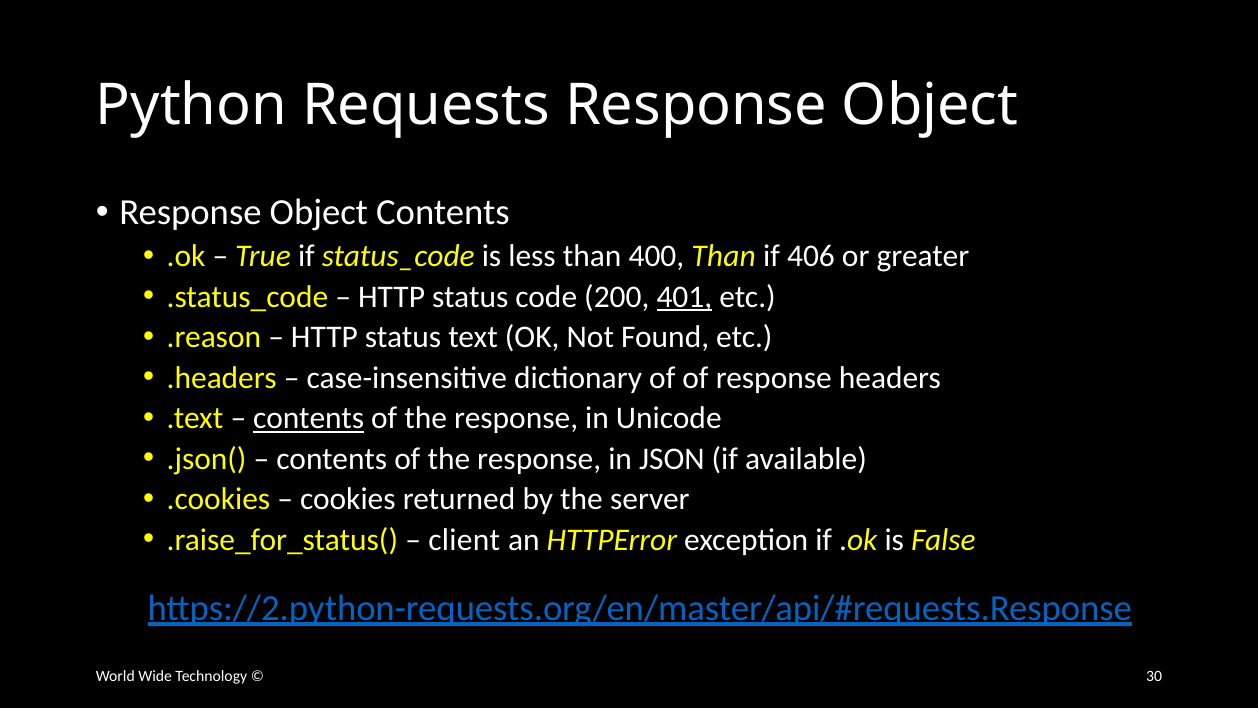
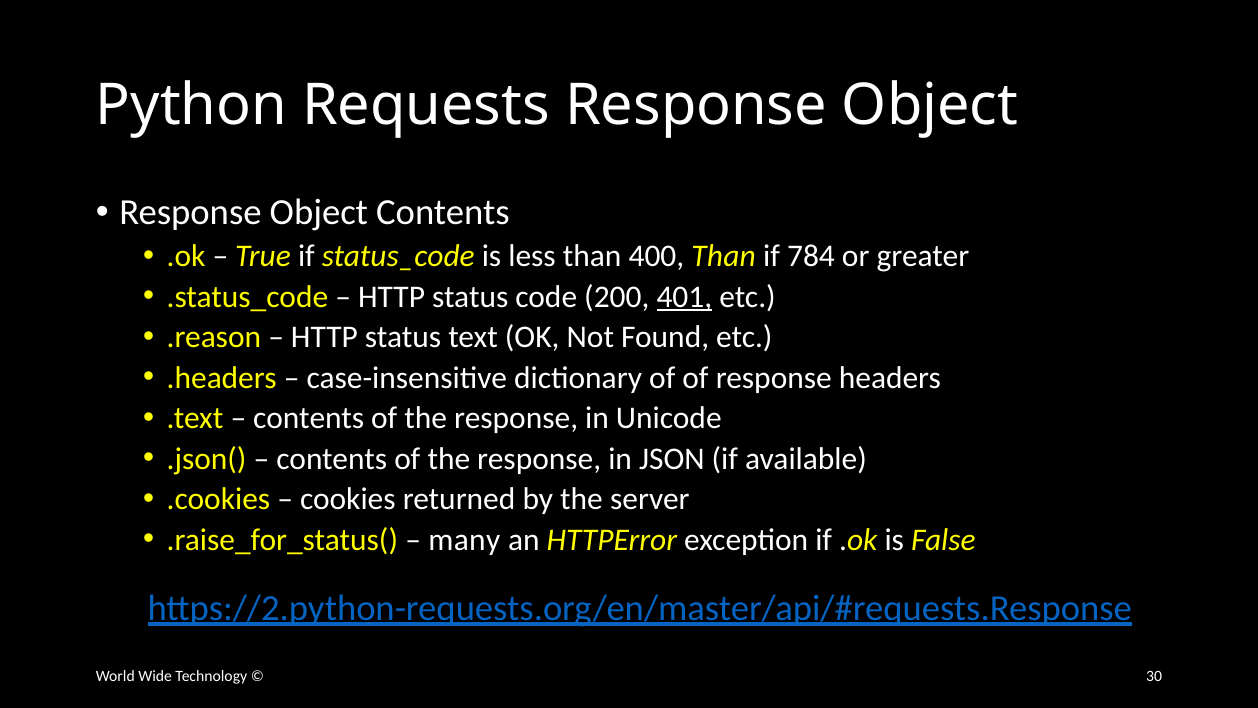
406: 406 -> 784
contents at (309, 418) underline: present -> none
client: client -> many
